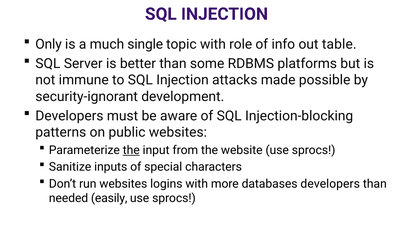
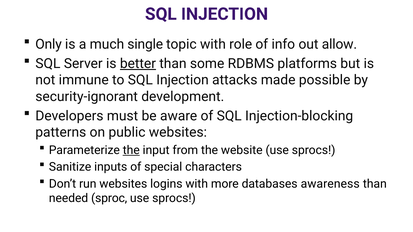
table: table -> allow
better underline: none -> present
databases developers: developers -> awareness
easily: easily -> sproc
